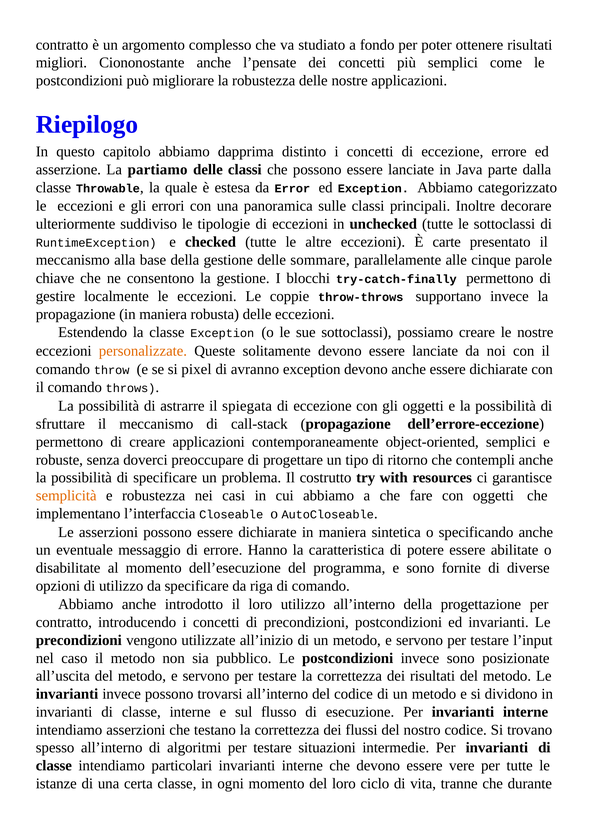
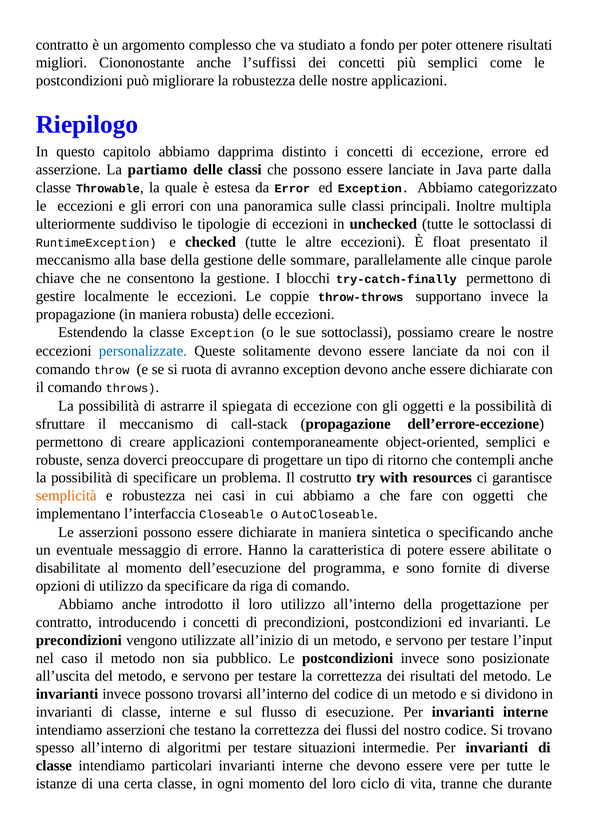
l’pensate: l’pensate -> l’suffissi
decorare: decorare -> multipla
carte: carte -> float
personalizzate colour: orange -> blue
pixel: pixel -> ruota
